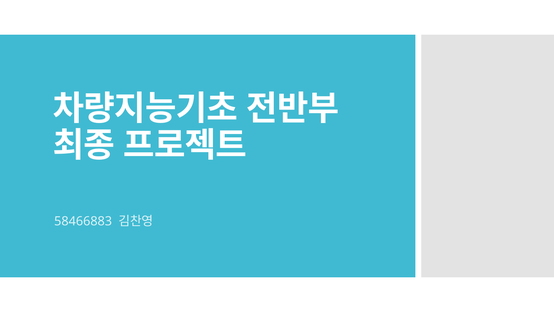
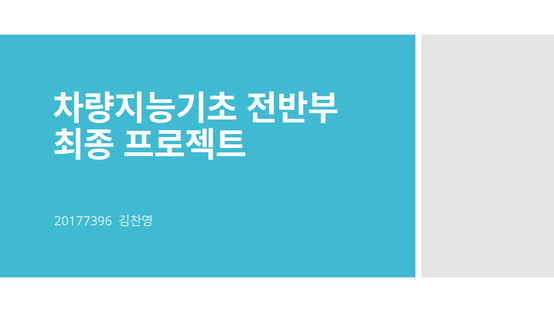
58466883: 58466883 -> 20177396
